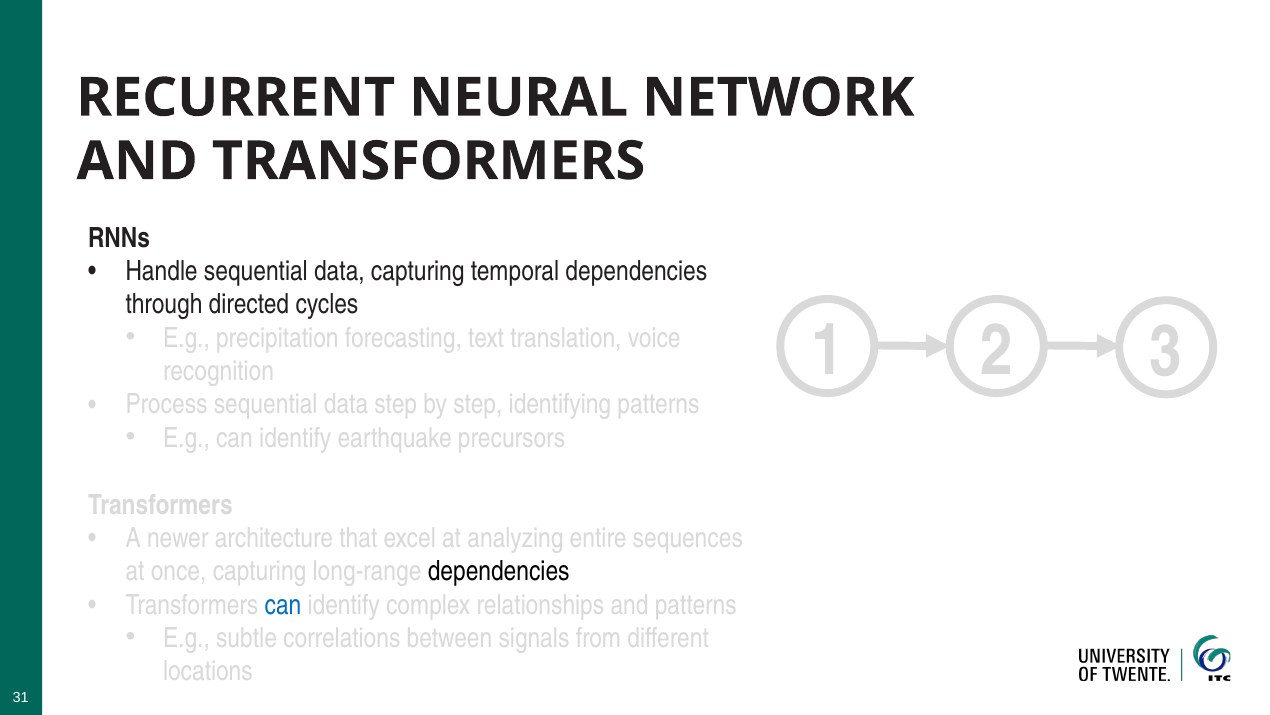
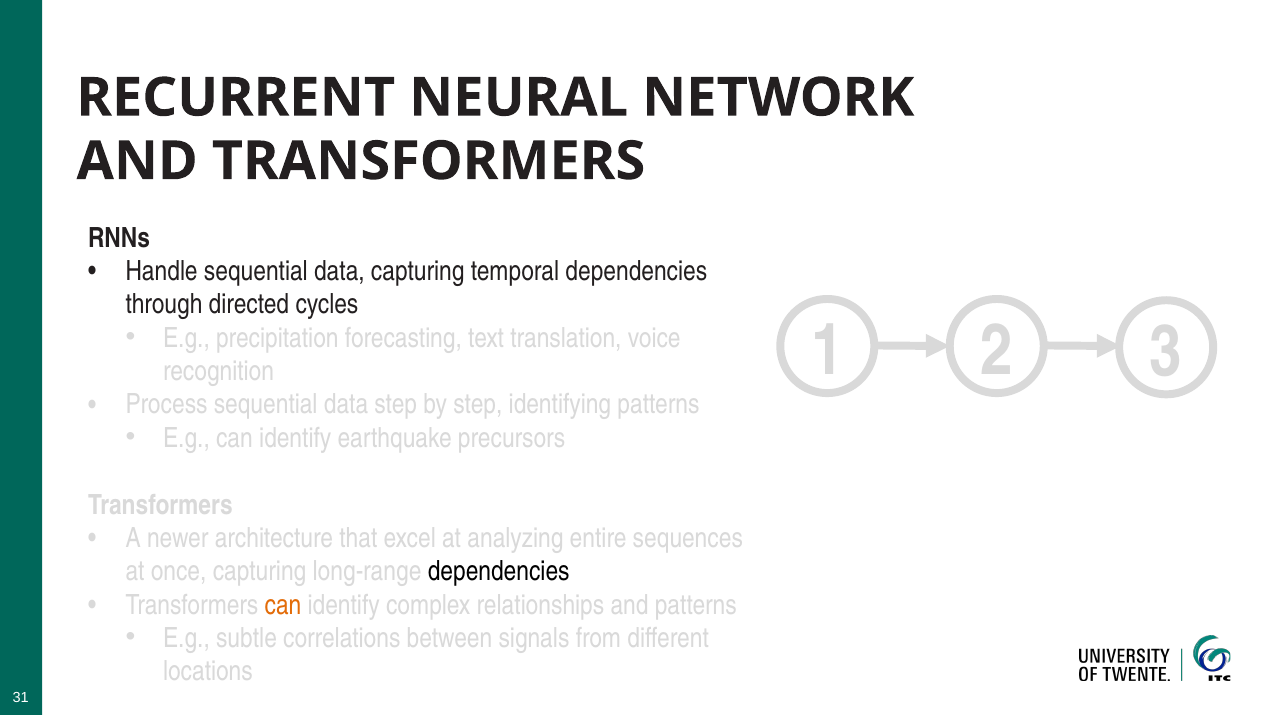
can at (283, 604) colour: blue -> orange
